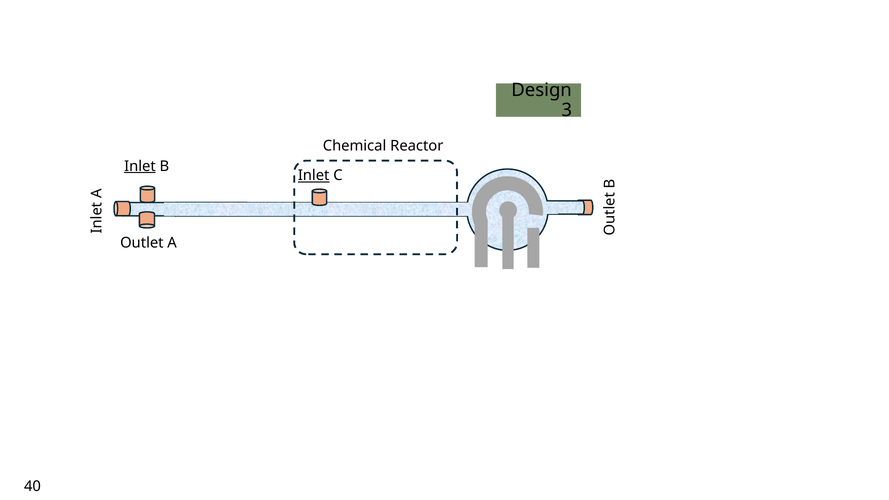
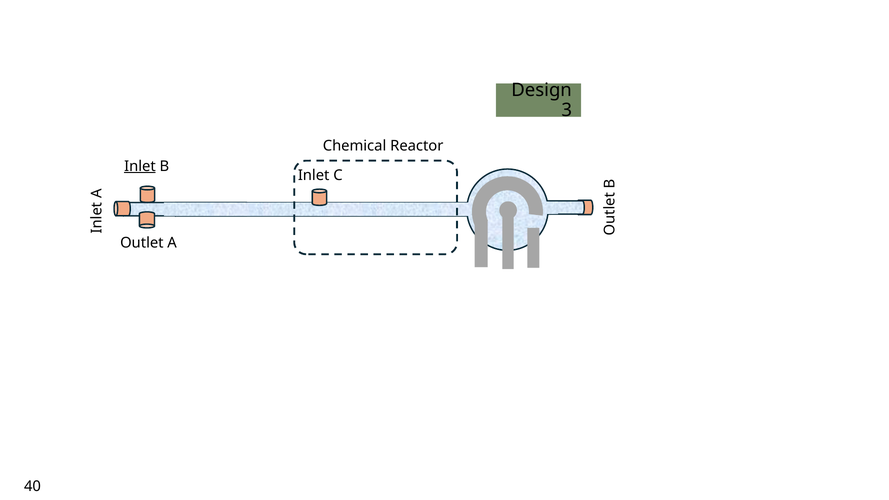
Inlet at (314, 176) underline: present -> none
